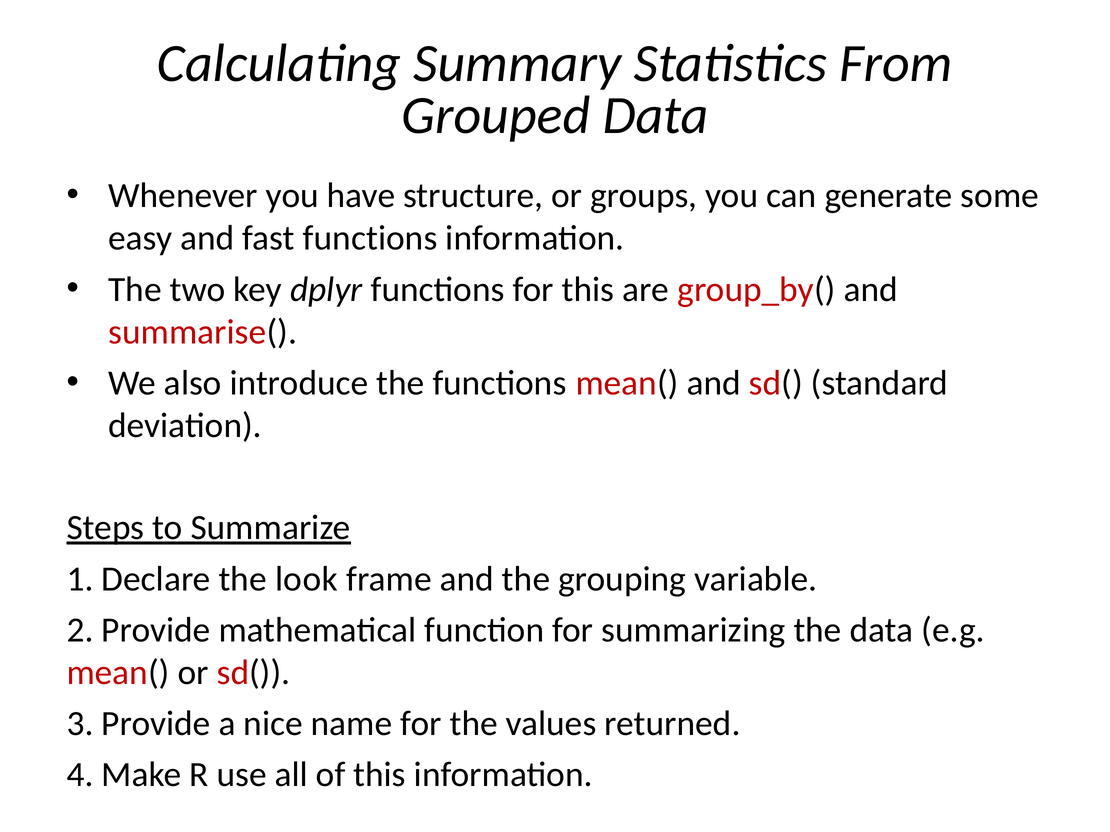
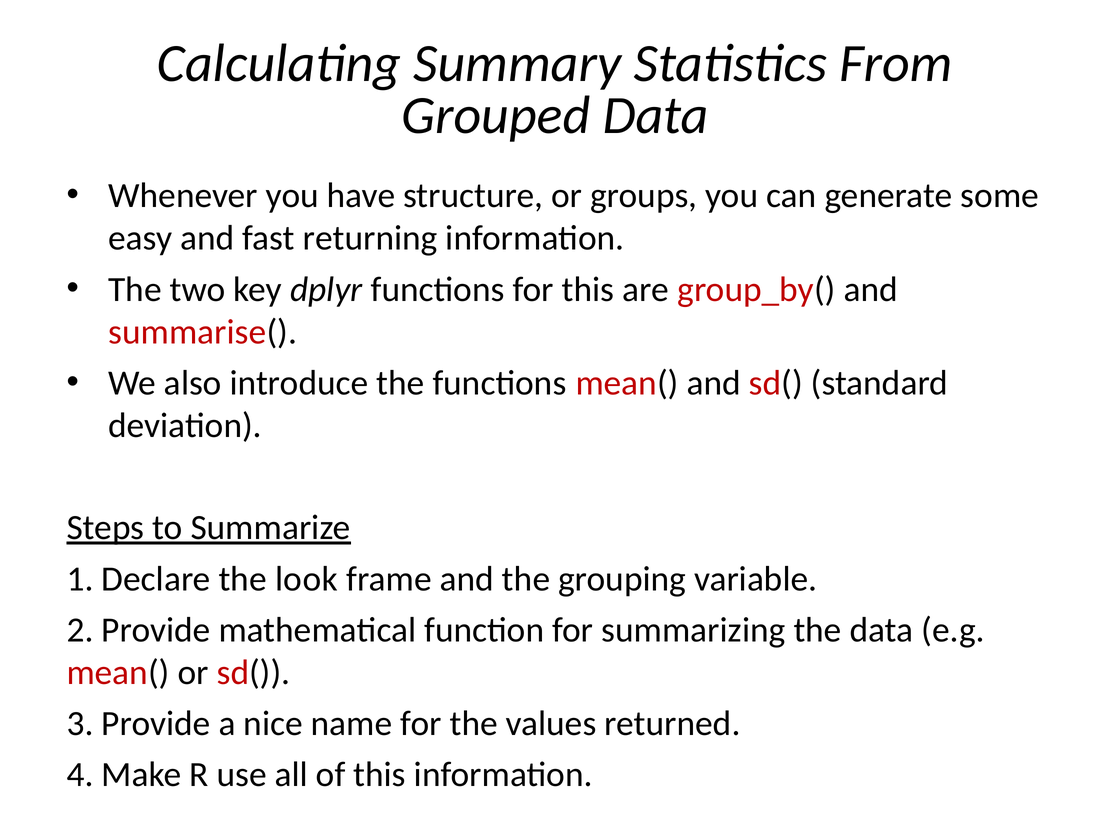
fast functions: functions -> returning
